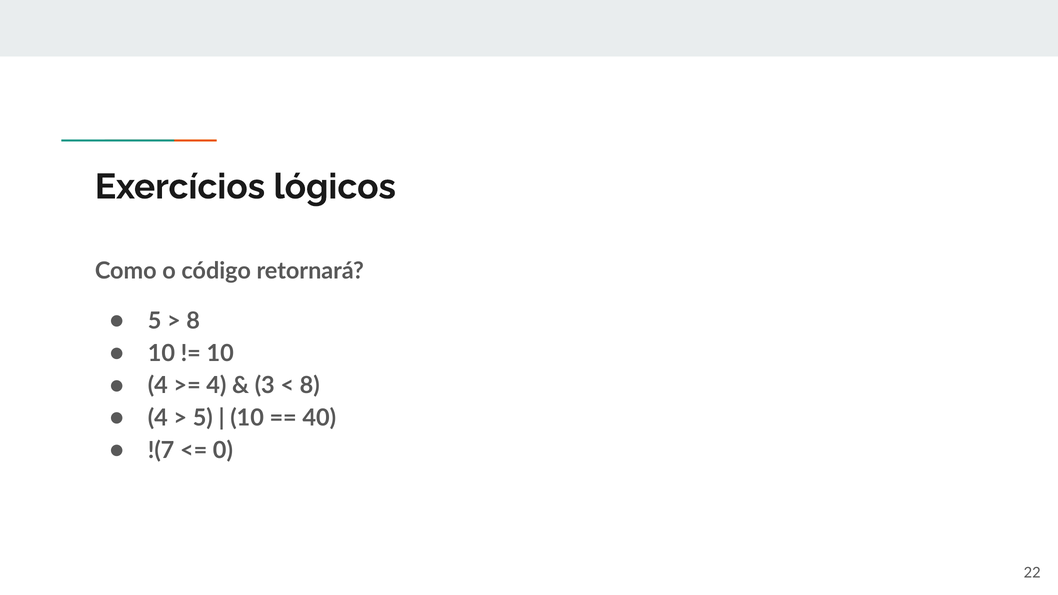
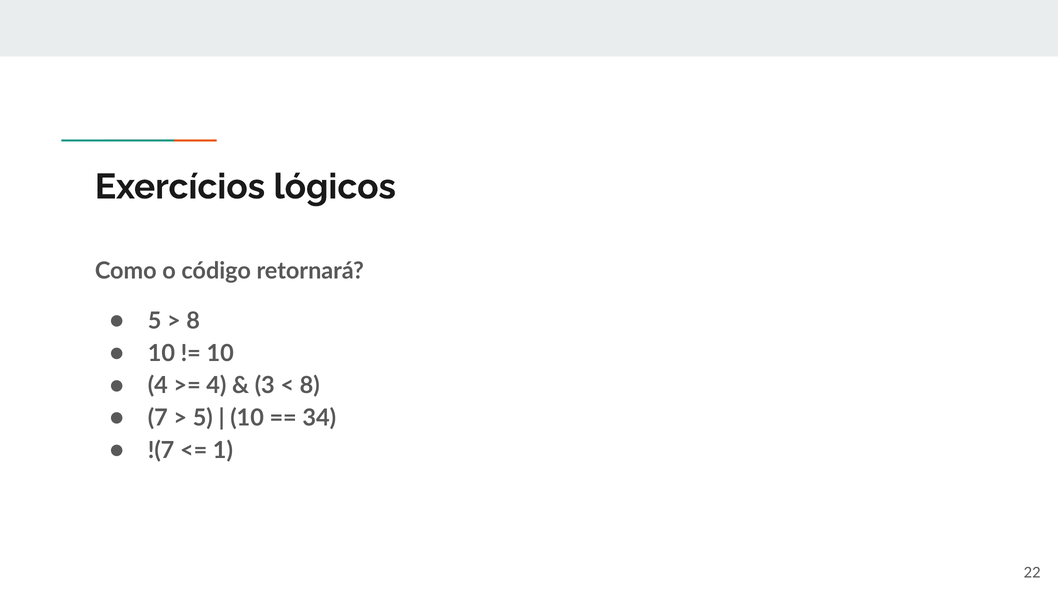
4 at (158, 418): 4 -> 7
40: 40 -> 34
0: 0 -> 1
